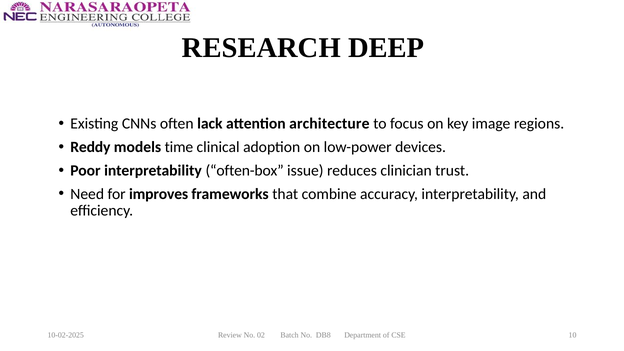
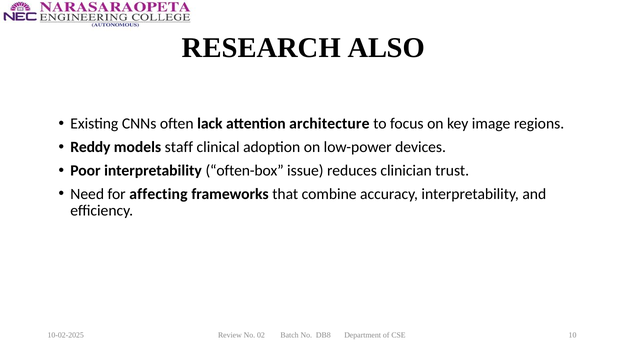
DEEP: DEEP -> ALSO
time: time -> staff
improves: improves -> affecting
